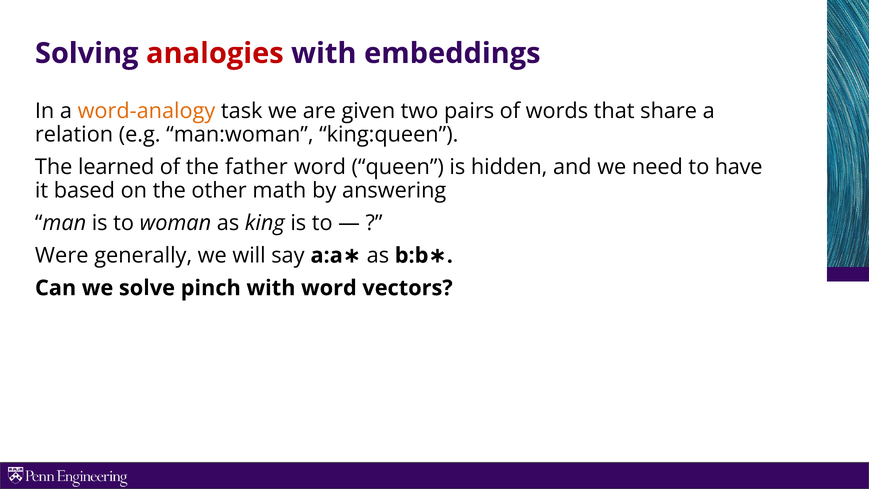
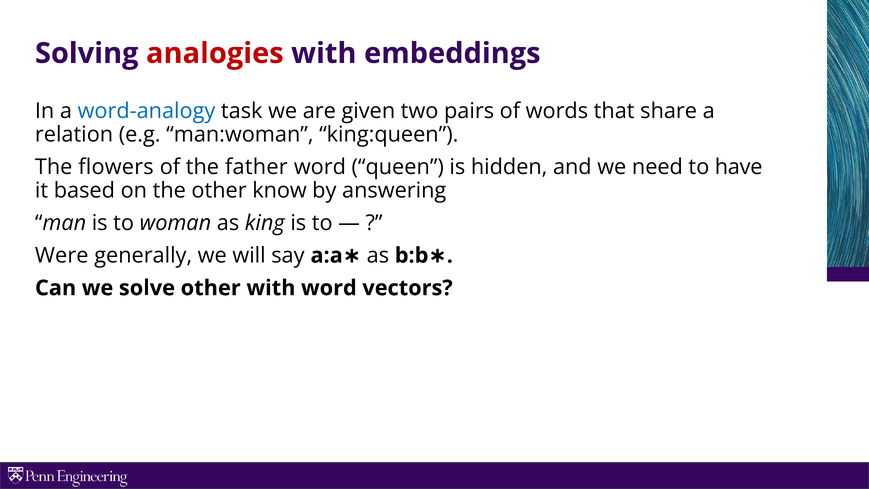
word-analogy colour: orange -> blue
learned: learned -> flowers
math: math -> know
solve pinch: pinch -> other
